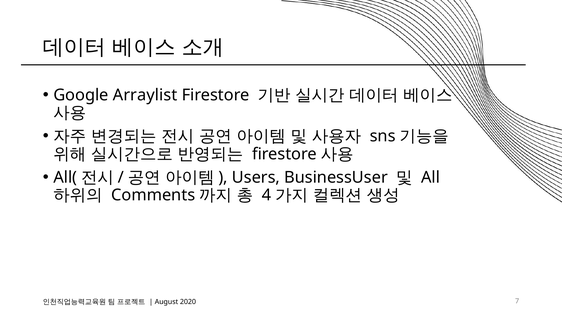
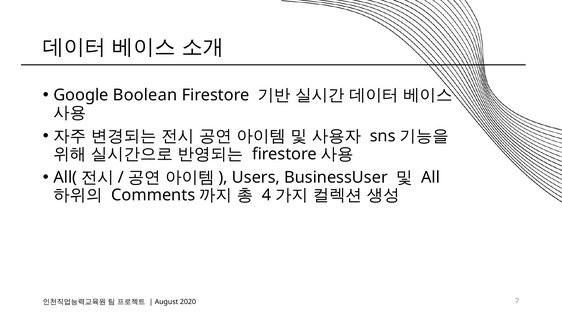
Arraylist: Arraylist -> Boolean
